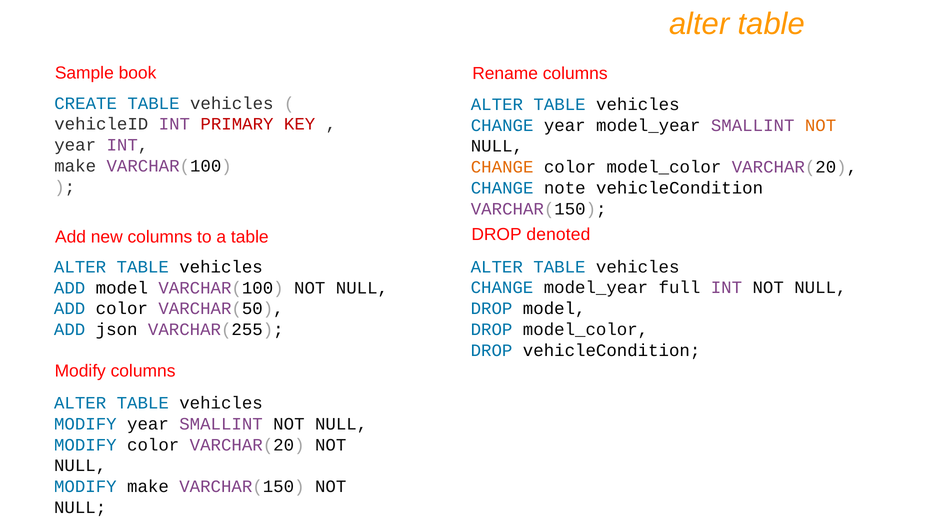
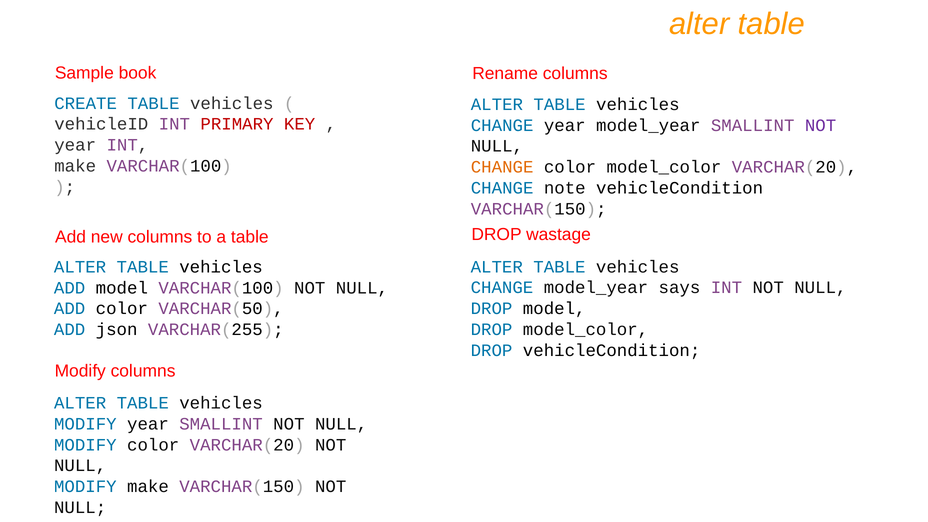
NOT at (821, 125) colour: orange -> purple
denoted: denoted -> wastage
full: full -> says
